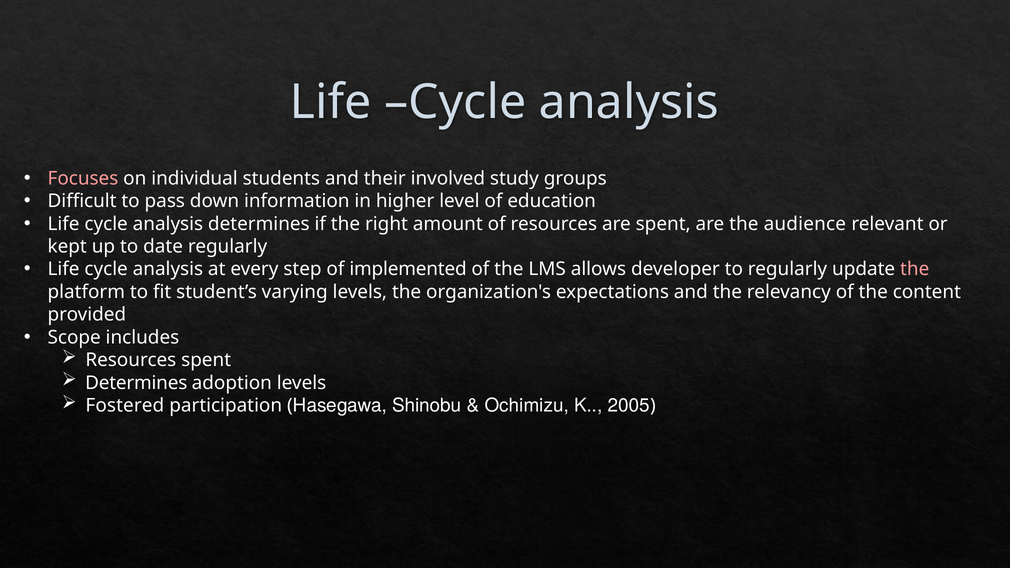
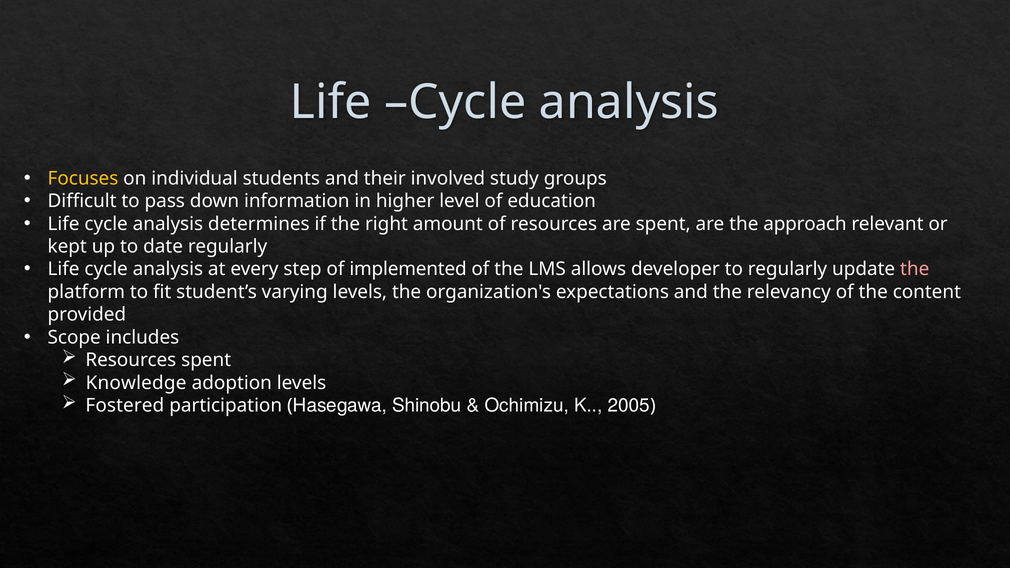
Focuses colour: pink -> yellow
audience: audience -> approach
Determines at (136, 383): Determines -> Knowledge
